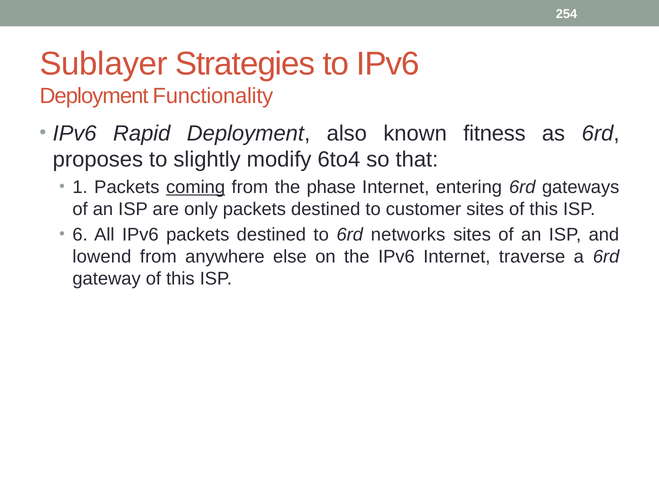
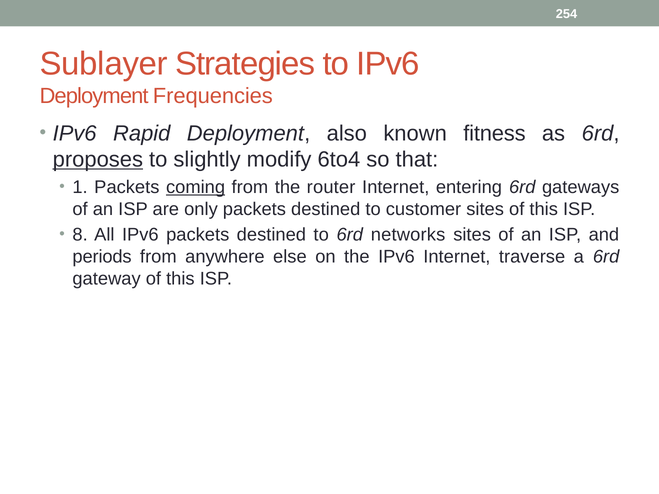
Functionality: Functionality -> Frequencies
proposes underline: none -> present
phase: phase -> router
6: 6 -> 8
lowend: lowend -> periods
